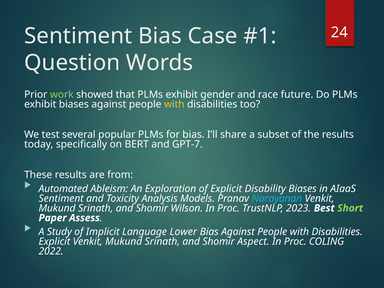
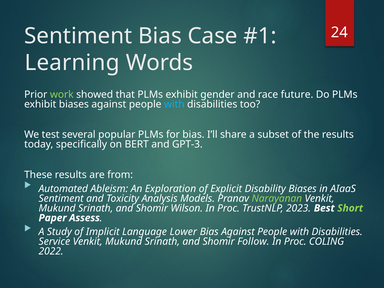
Question: Question -> Learning
with at (174, 104) colour: yellow -> light blue
GPT-7: GPT-7 -> GPT-3
Narayanan colour: light blue -> light green
Explicit at (54, 242): Explicit -> Service
Aspect: Aspect -> Follow
